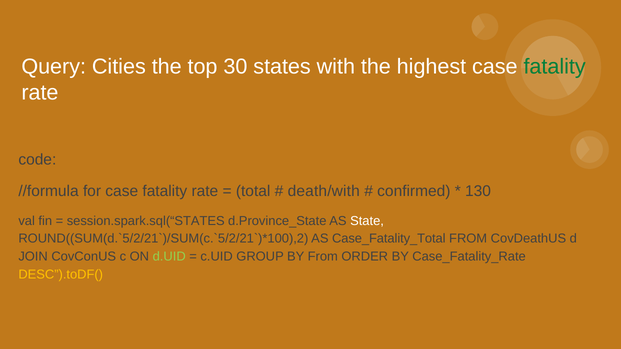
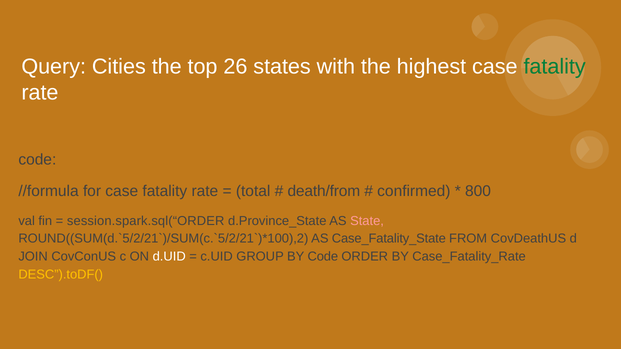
30: 30 -> 26
death/with: death/with -> death/from
130: 130 -> 800
session.spark.sql(“STATES: session.spark.sql(“STATES -> session.spark.sql(“ORDER
State colour: white -> pink
Case_Fatality_Total: Case_Fatality_Total -> Case_Fatality_State
d.UID colour: light green -> white
BY From: From -> Code
